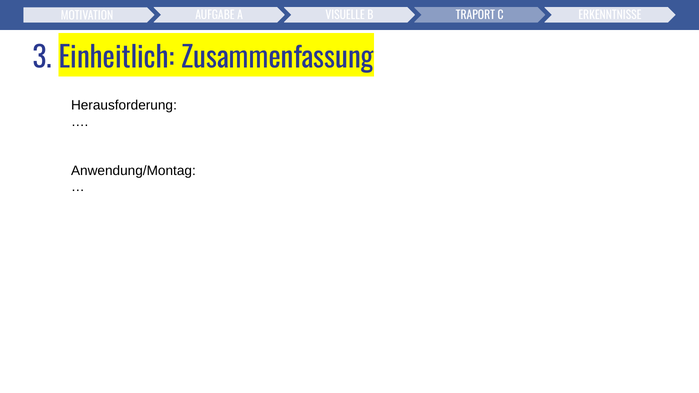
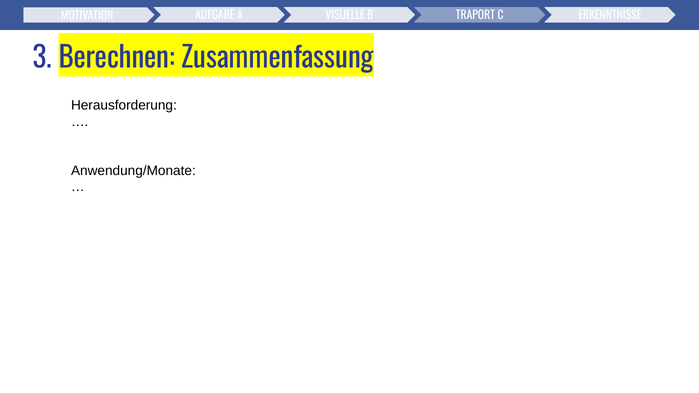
Einheitlich: Einheitlich -> Berechnen
Anwendung/Montag: Anwendung/Montag -> Anwendung/Monate
